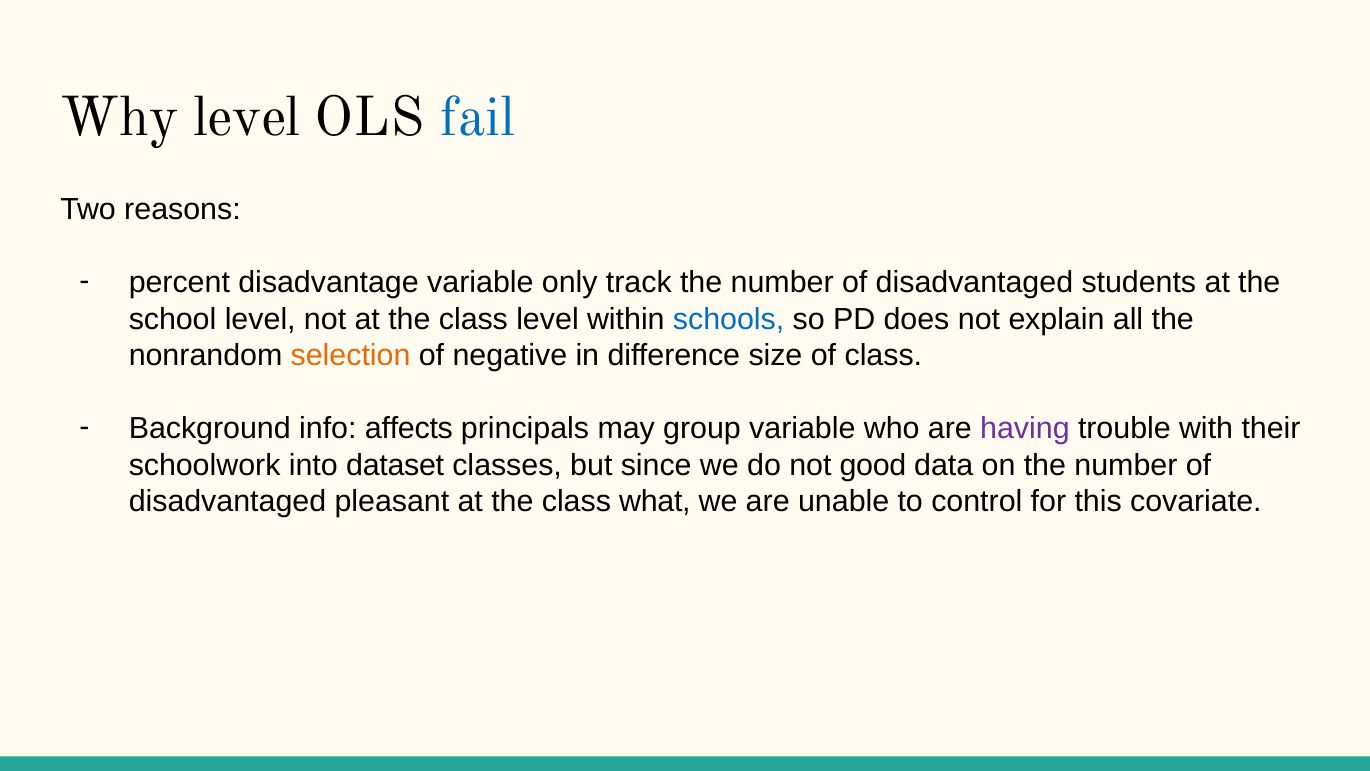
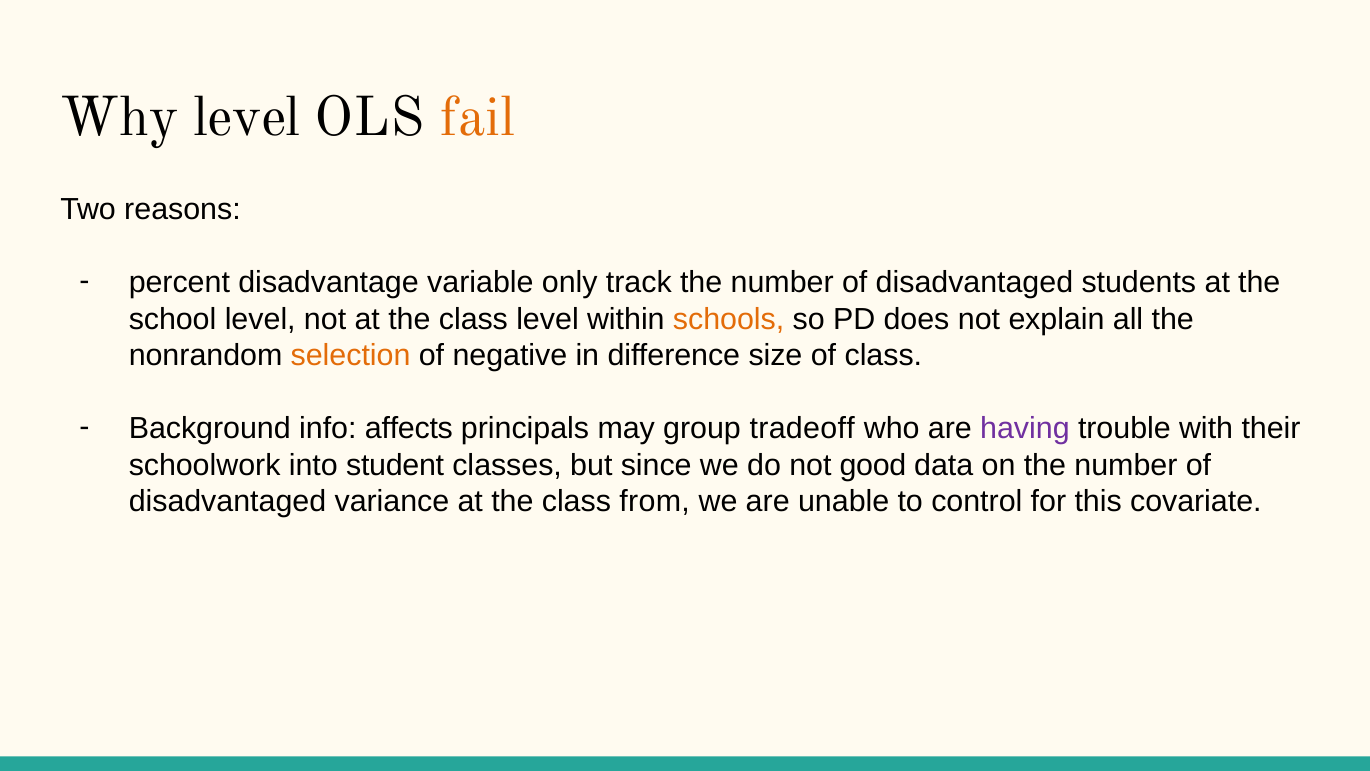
fail colour: blue -> orange
schools colour: blue -> orange
group variable: variable -> tradeoff
dataset: dataset -> student
pleasant: pleasant -> variance
what: what -> from
